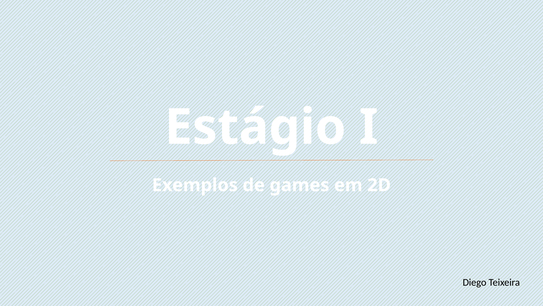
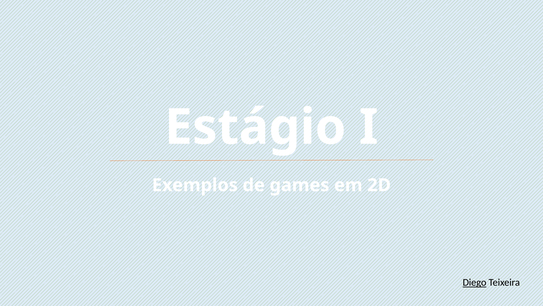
Diego underline: none -> present
